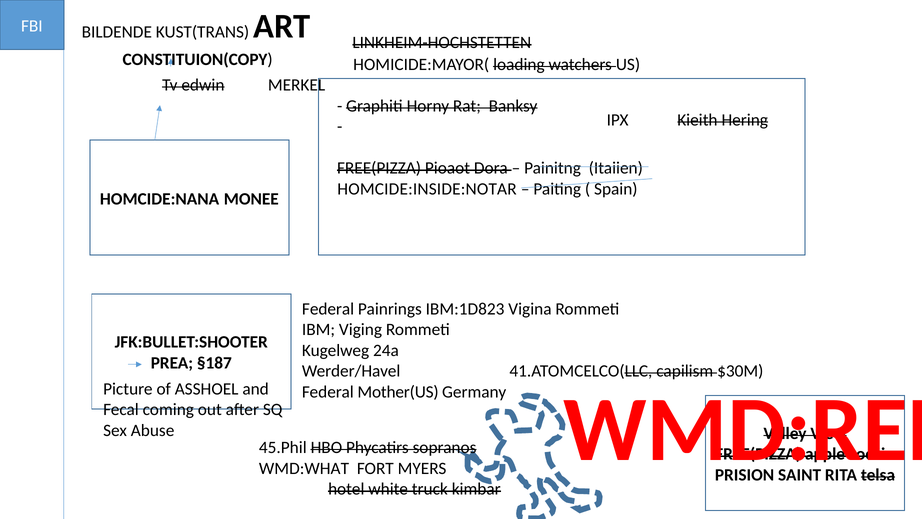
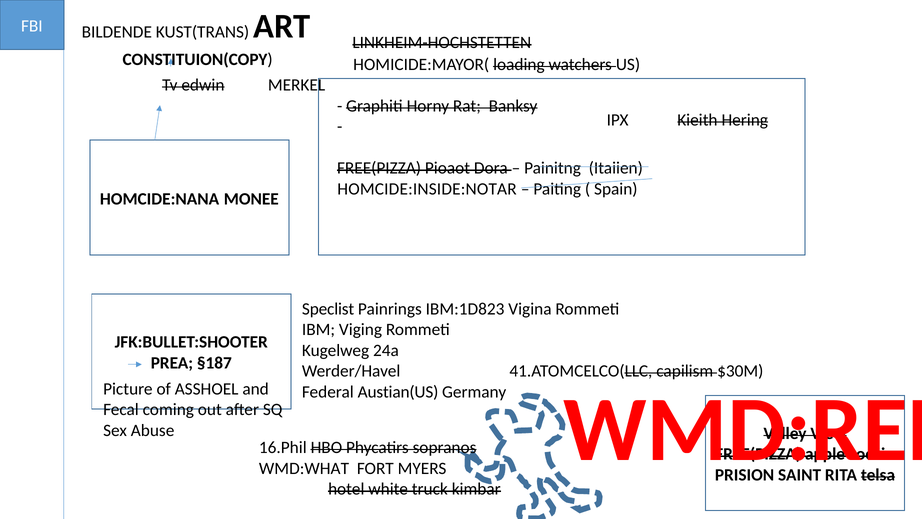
Federal at (328, 309): Federal -> Speclist
Mother(US: Mother(US -> Austian(US
45.Phil: 45.Phil -> 16.Phil
